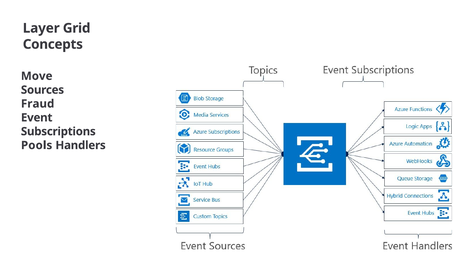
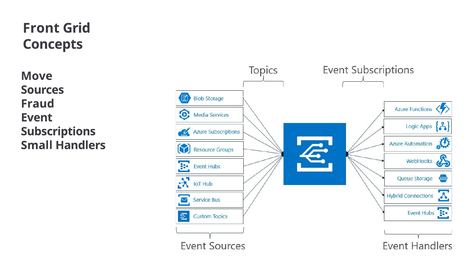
Layer: Layer -> Front
Pools: Pools -> Small
